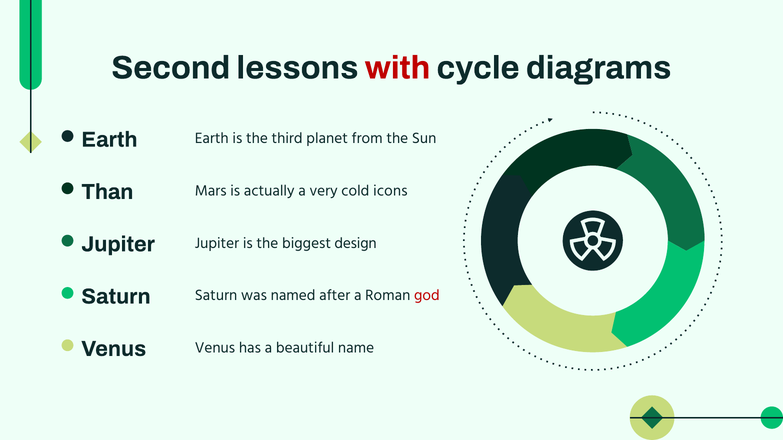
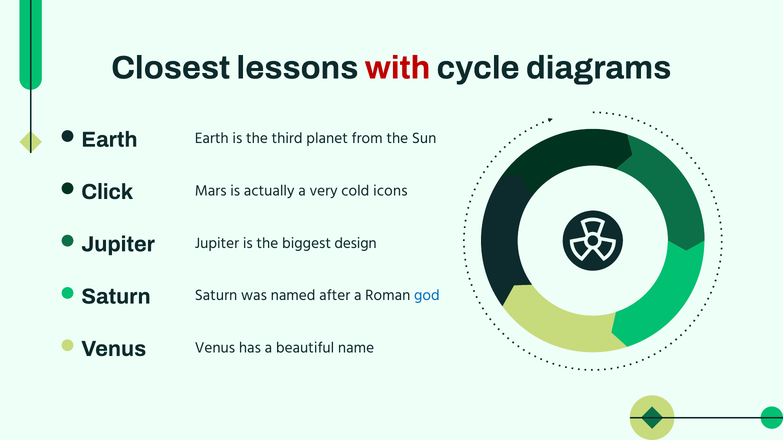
Second: Second -> Closest
Than: Than -> Click
god colour: red -> blue
